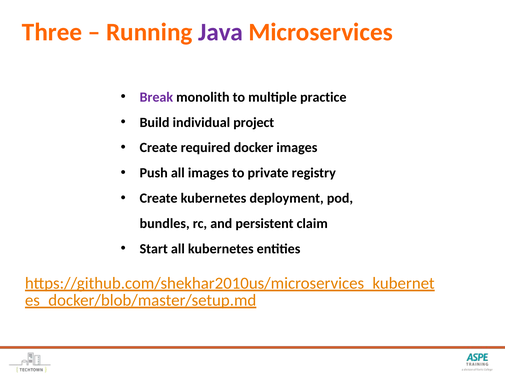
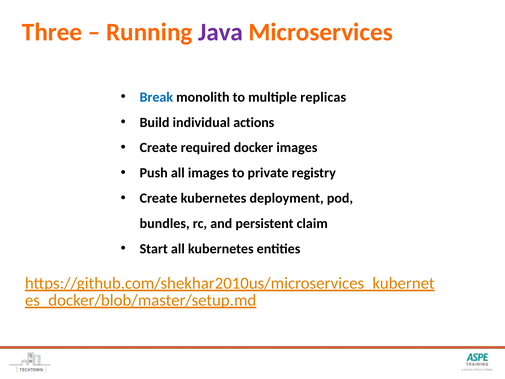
Break colour: purple -> blue
practice: practice -> replicas
project: project -> actions
